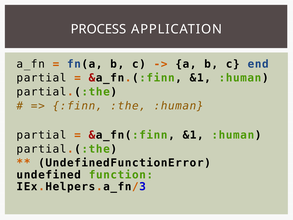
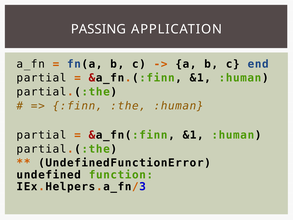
PROCESS: PROCESS -> PASSING
